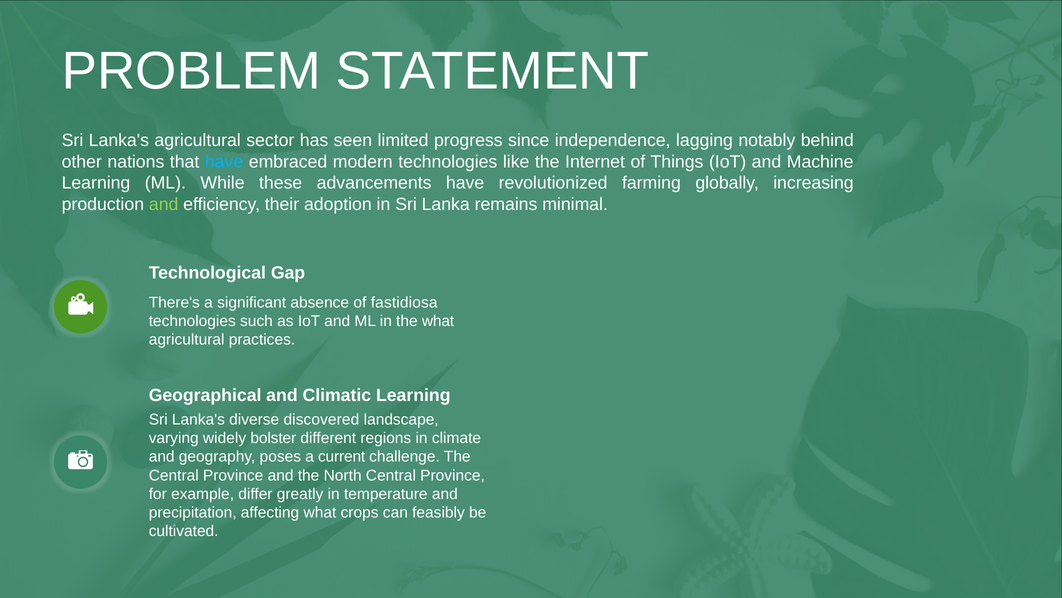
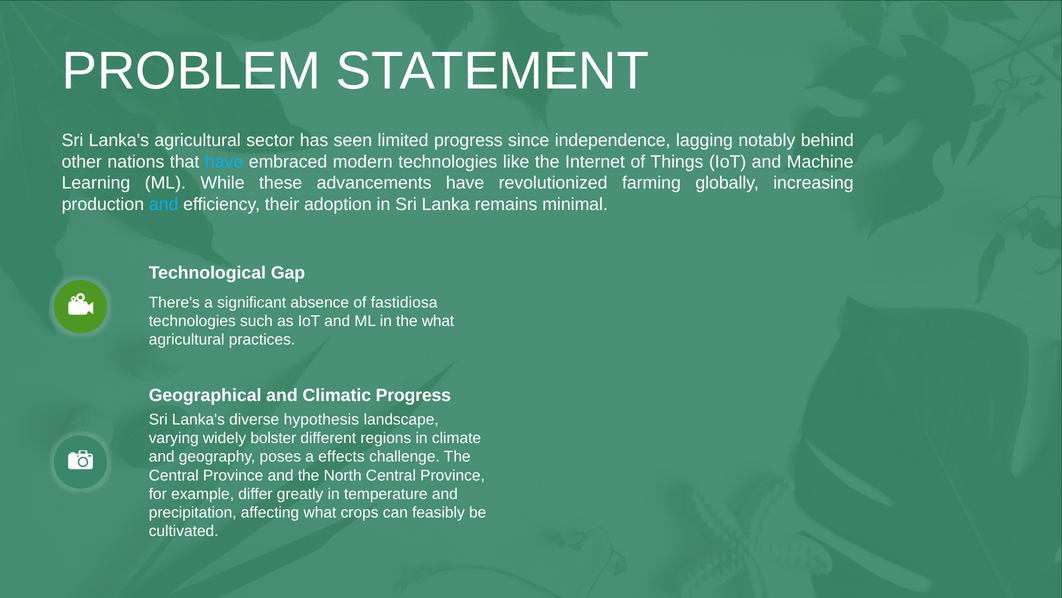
and at (164, 204) colour: light green -> light blue
Climatic Learning: Learning -> Progress
discovered: discovered -> hypothesis
current: current -> effects
